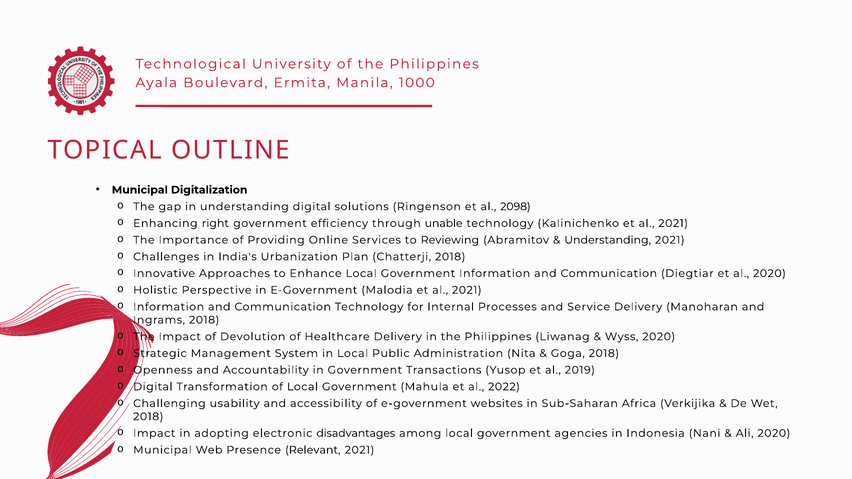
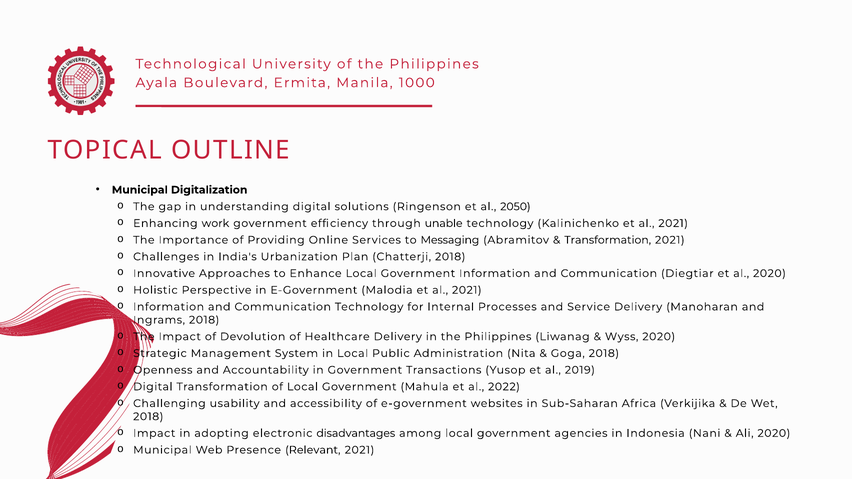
2098: 2098 -> 2050
right: right -> work
Reviewing: Reviewing -> Messaging
Understanding at (608, 240): Understanding -> Transformation
